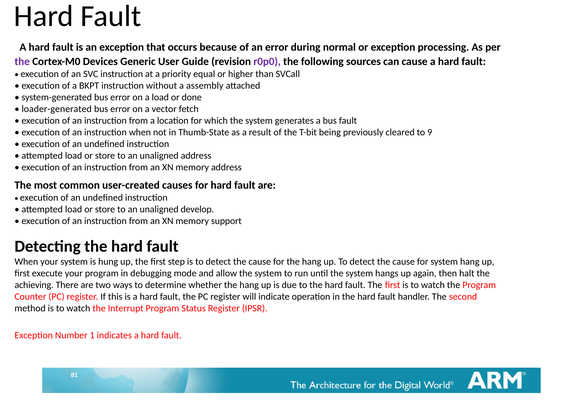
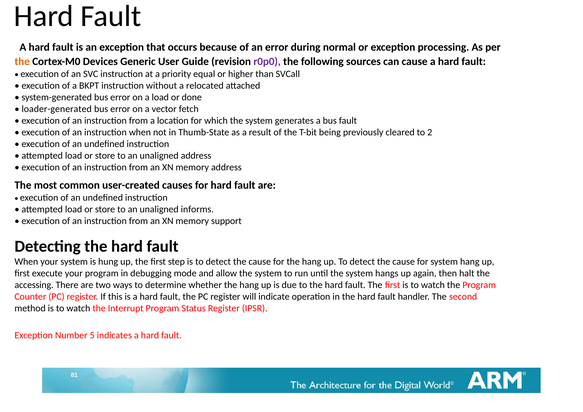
the at (22, 62) colour: purple -> orange
assembly: assembly -> relocated
9: 9 -> 2
develop: develop -> informs
achieving: achieving -> accessing
1: 1 -> 5
